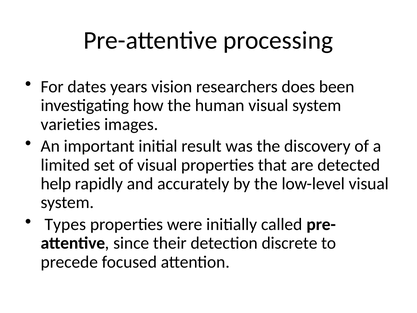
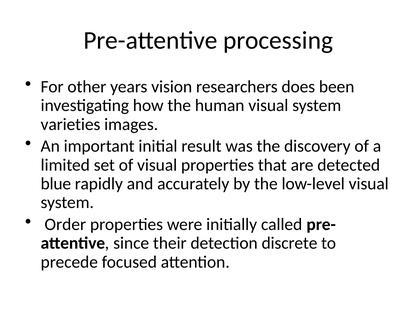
dates: dates -> other
help: help -> blue
Types: Types -> Order
